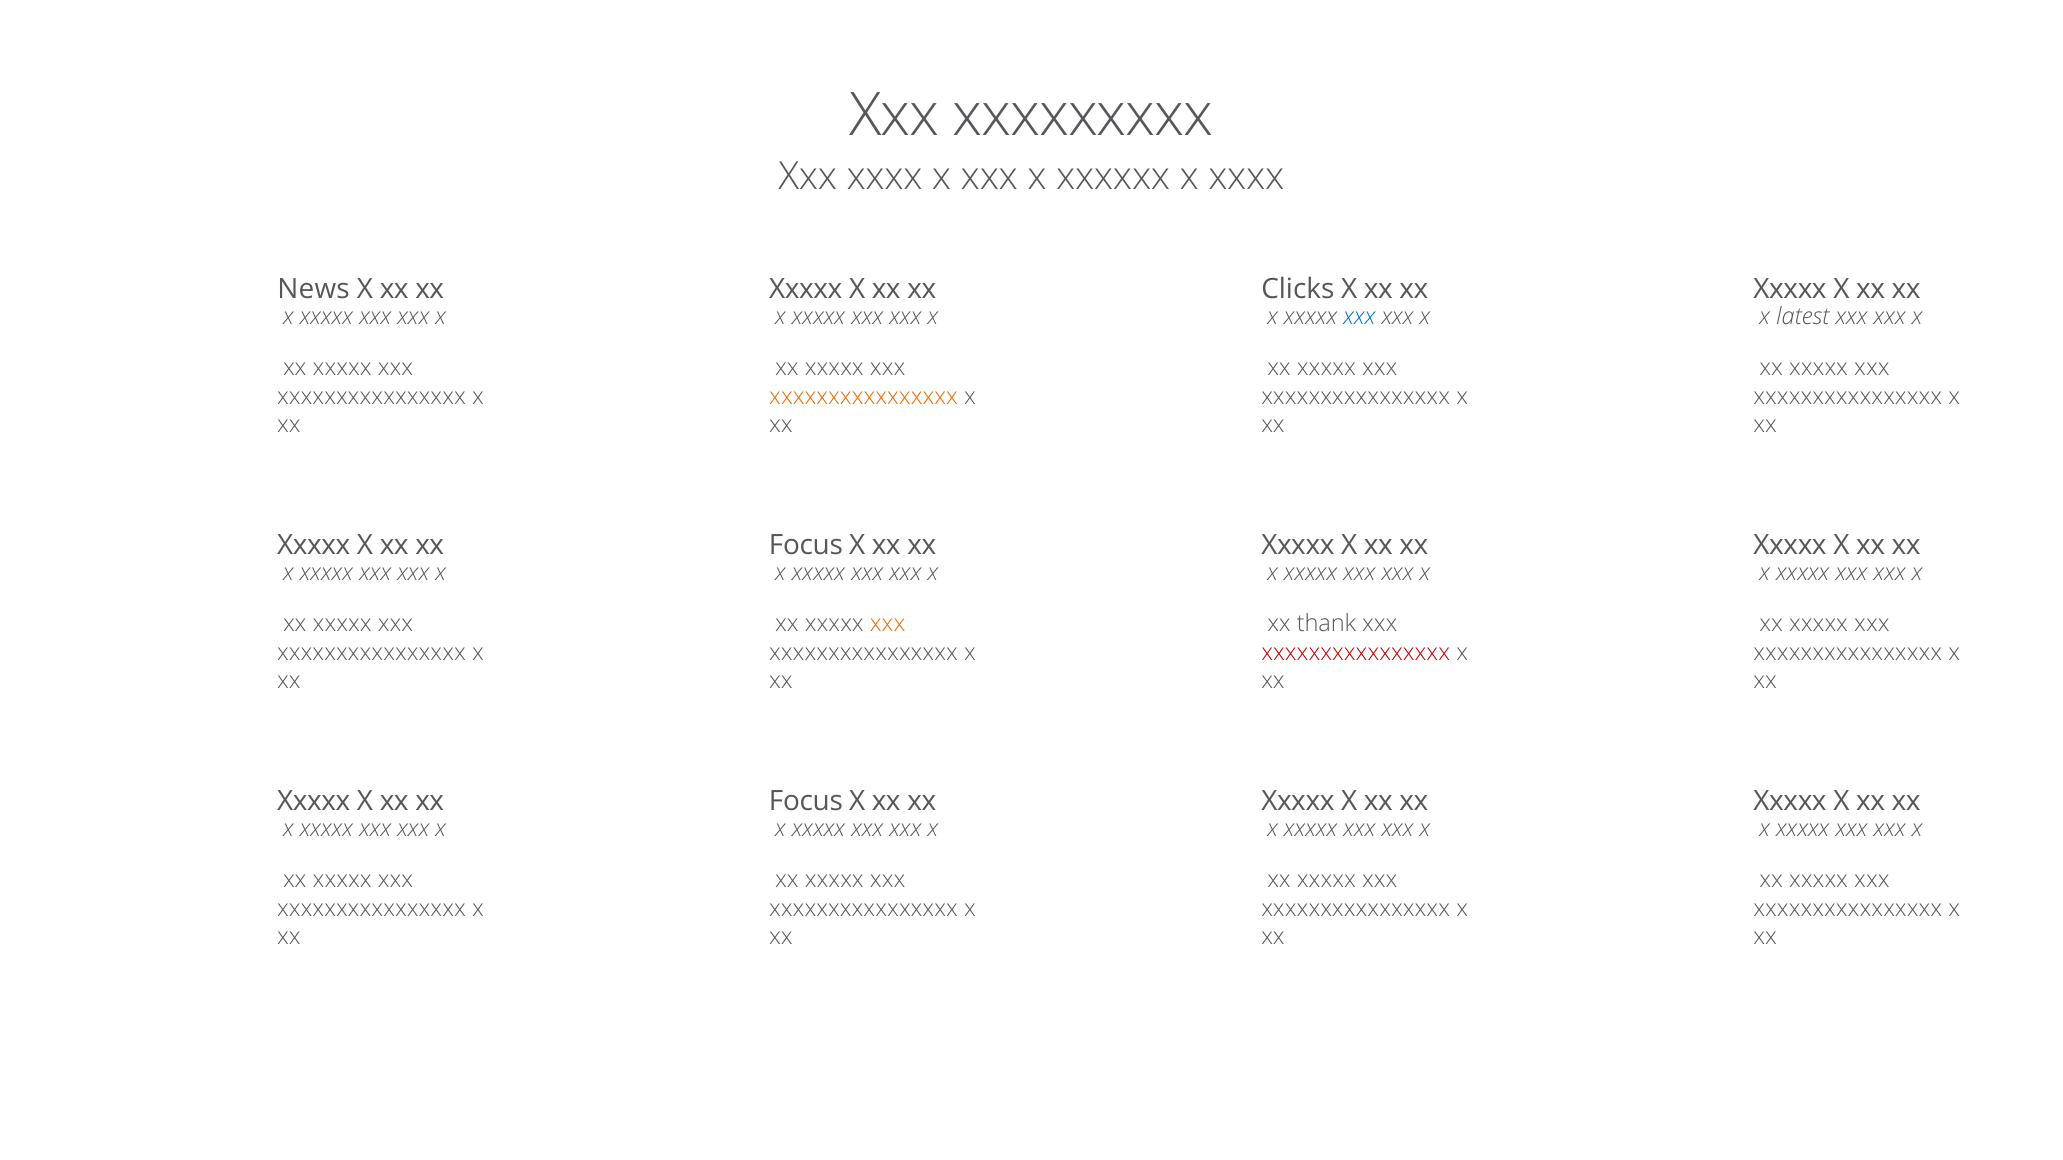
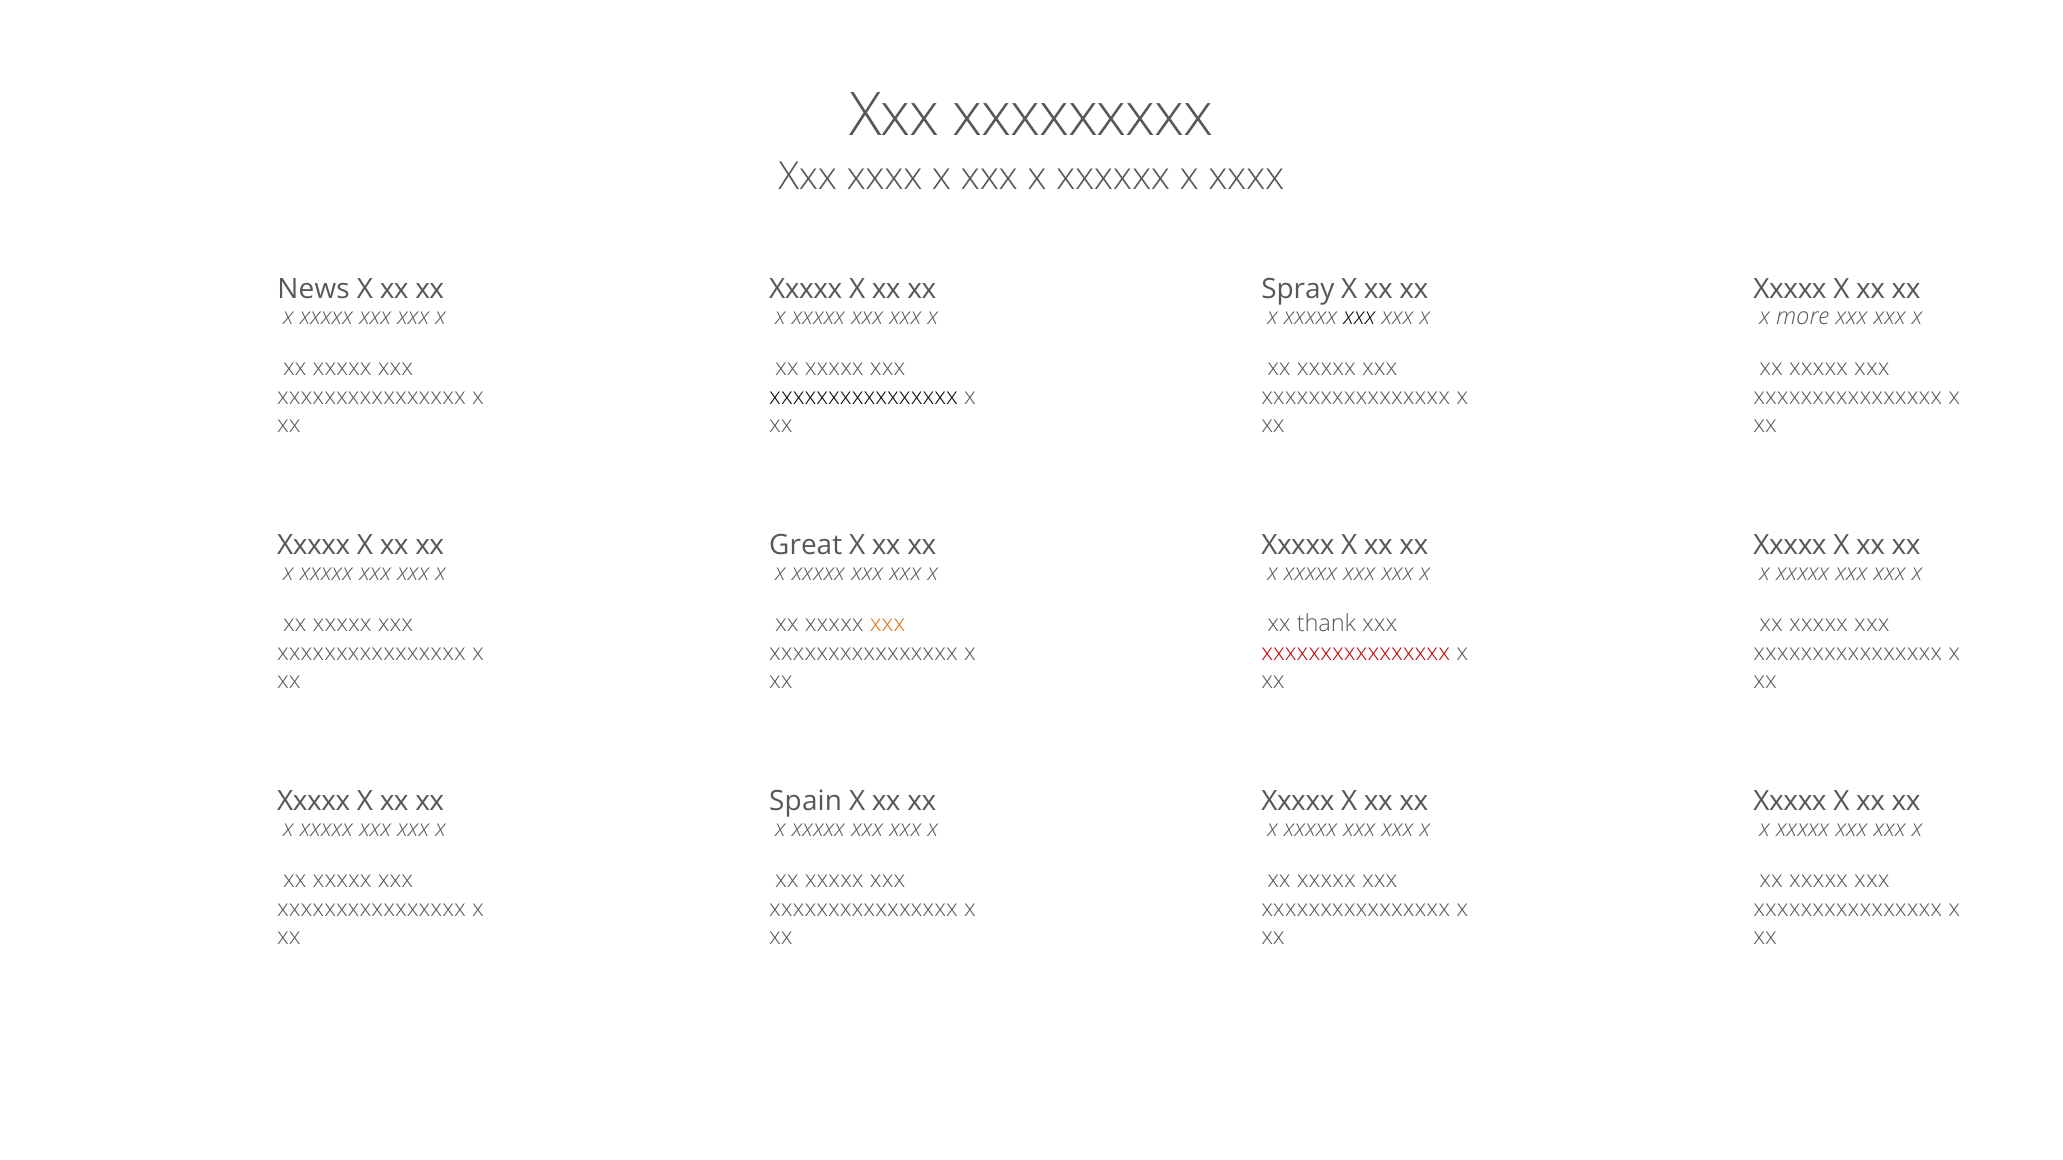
Clicks: Clicks -> Spray
xxx at (1359, 317) colour: blue -> black
latest: latest -> more
xxxxxxxxxxxxxxxx at (864, 396) colour: orange -> black
Focus at (806, 546): Focus -> Great
Focus at (806, 802): Focus -> Spain
